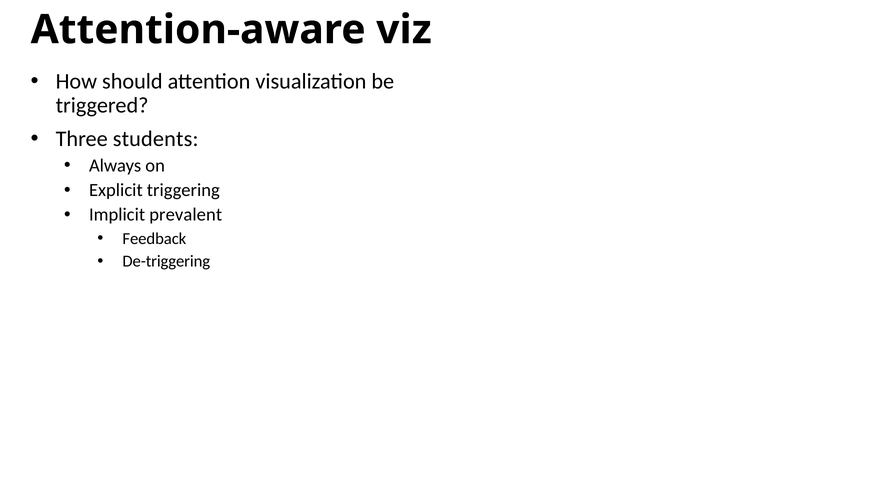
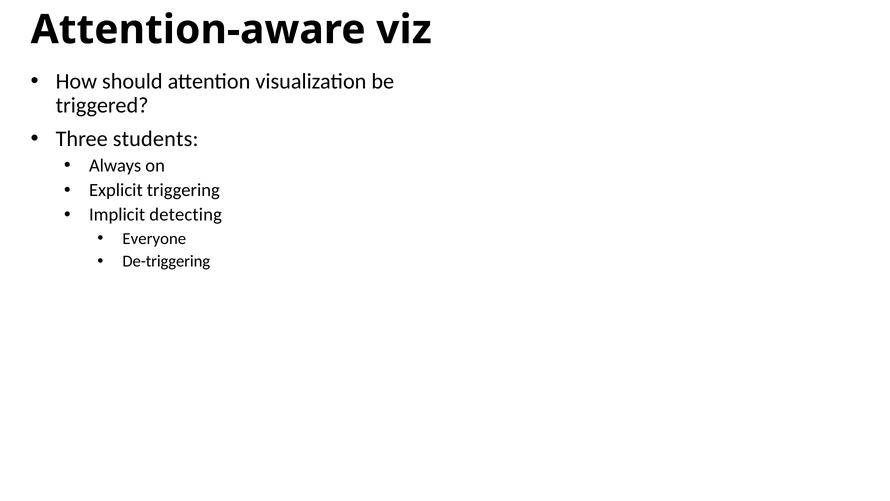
prevalent: prevalent -> detecting
Feedback: Feedback -> Everyone
